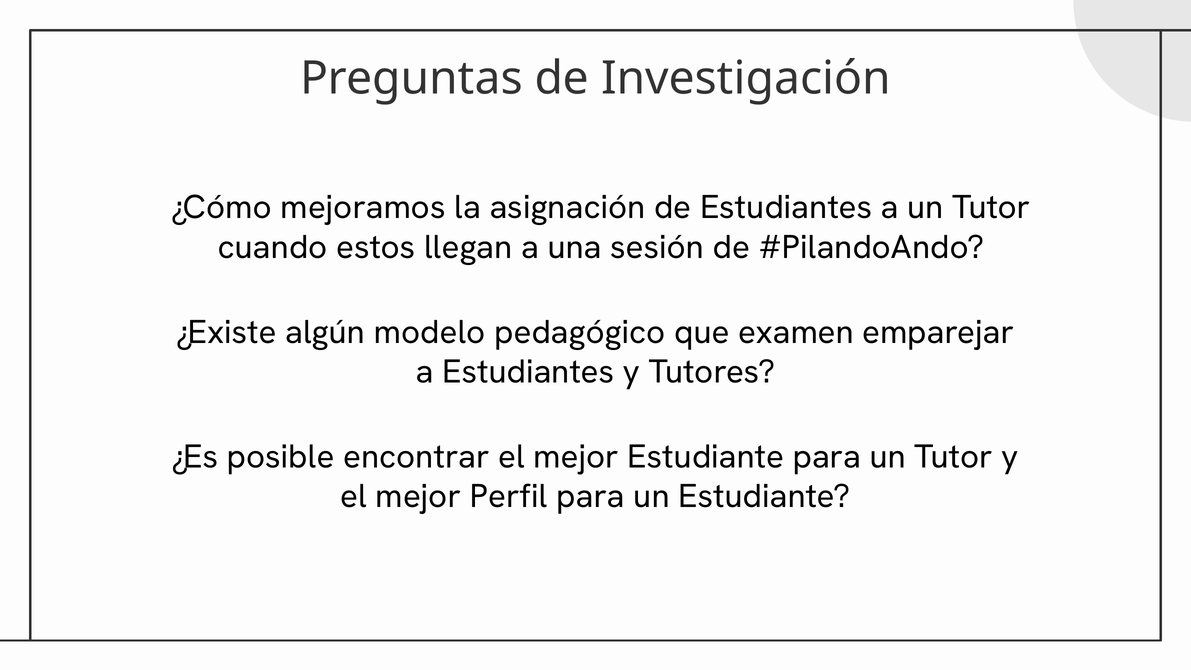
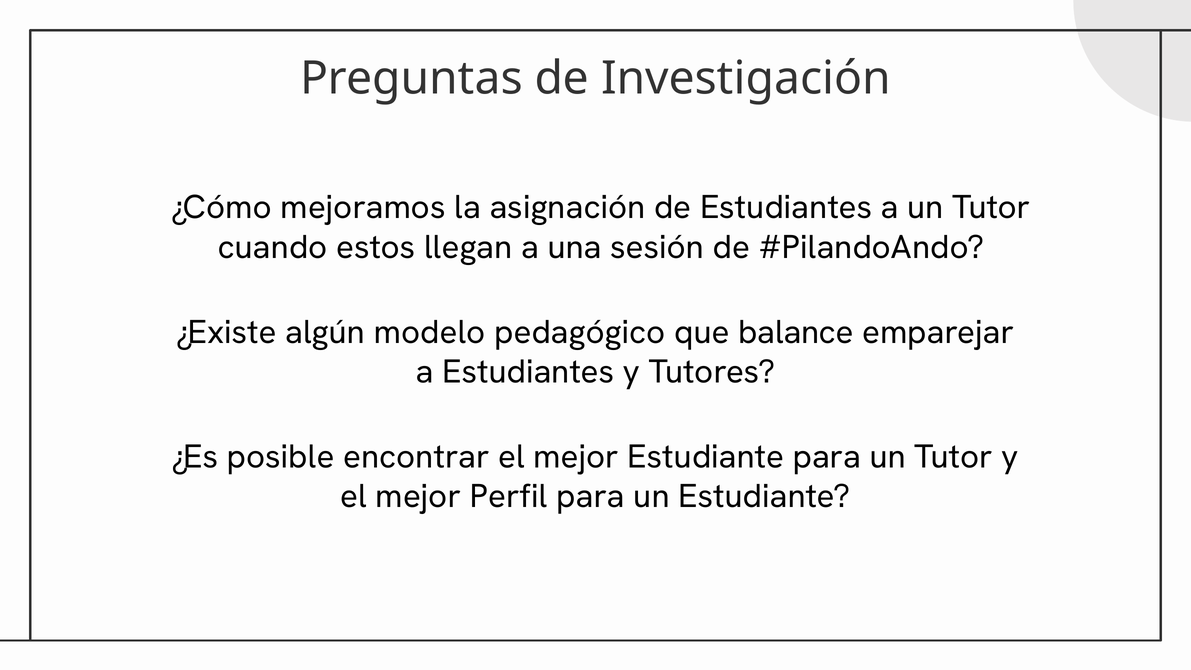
examen: examen -> balance
